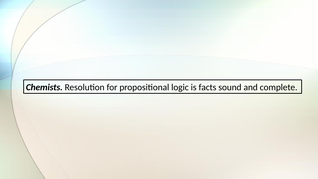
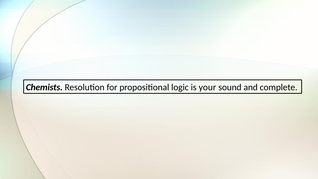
facts: facts -> your
